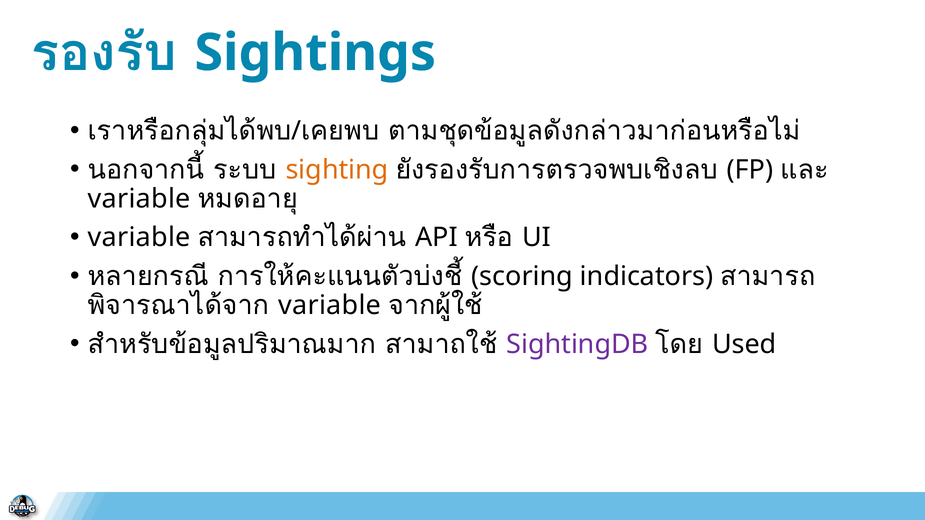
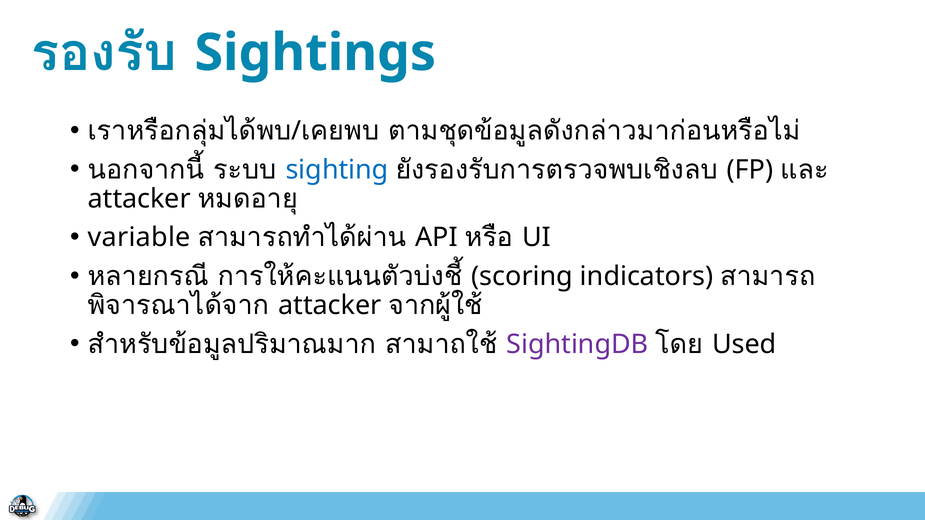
sighting colour: orange -> blue
variable at (139, 199): variable -> attacker
variable at (330, 306): variable -> attacker
